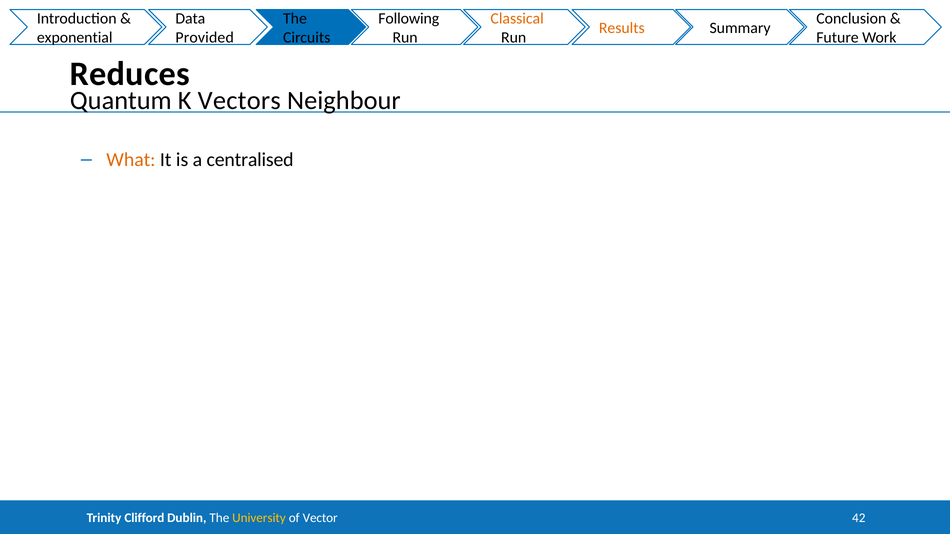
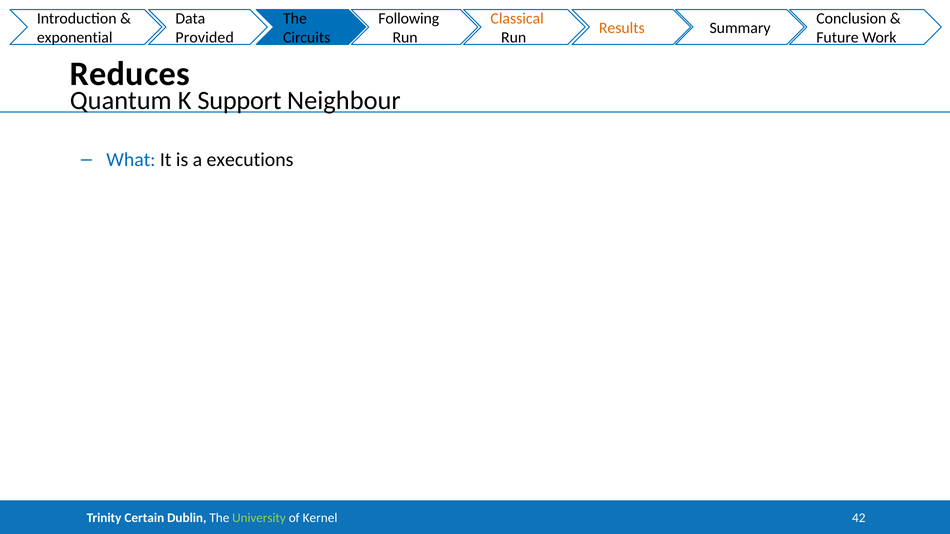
Vectors: Vectors -> Support
What colour: orange -> blue
centralised: centralised -> executions
Clifford: Clifford -> Certain
University colour: yellow -> light green
Vector: Vector -> Kernel
